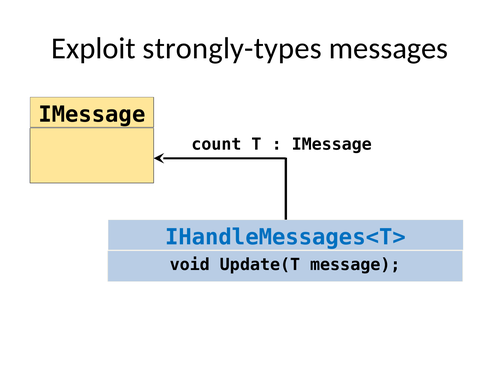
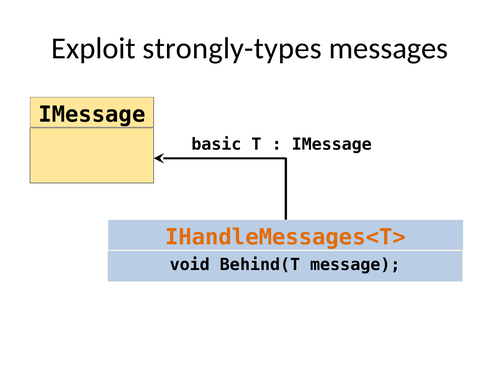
count: count -> basic
IHandleMessages<T> colour: blue -> orange
Update(T: Update(T -> Behind(T
